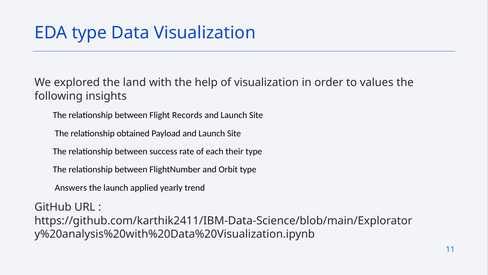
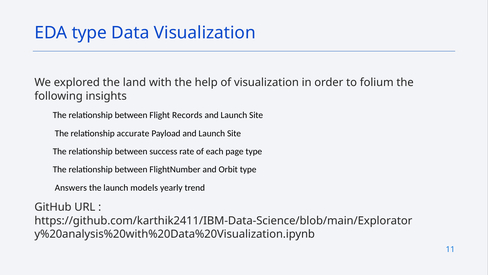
values: values -> folium
obtained: obtained -> accurate
their: their -> page
applied: applied -> models
